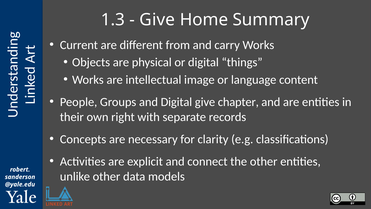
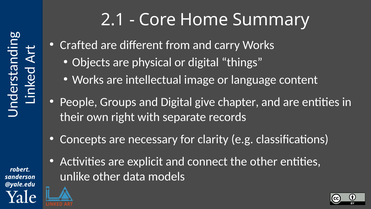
1.3: 1.3 -> 2.1
Give at (157, 20): Give -> Core
Current: Current -> Crafted
